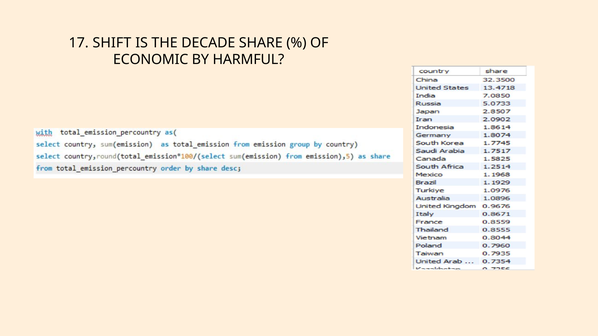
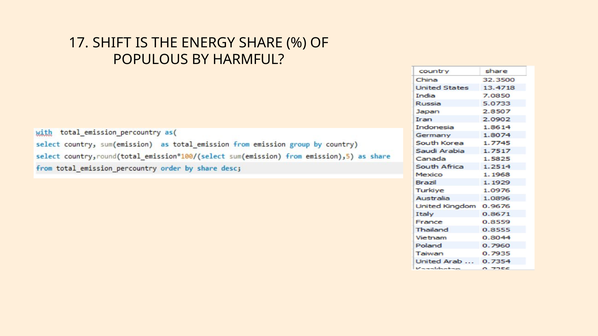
DECADE: DECADE -> ENERGY
ECONOMIC: ECONOMIC -> POPULOUS
